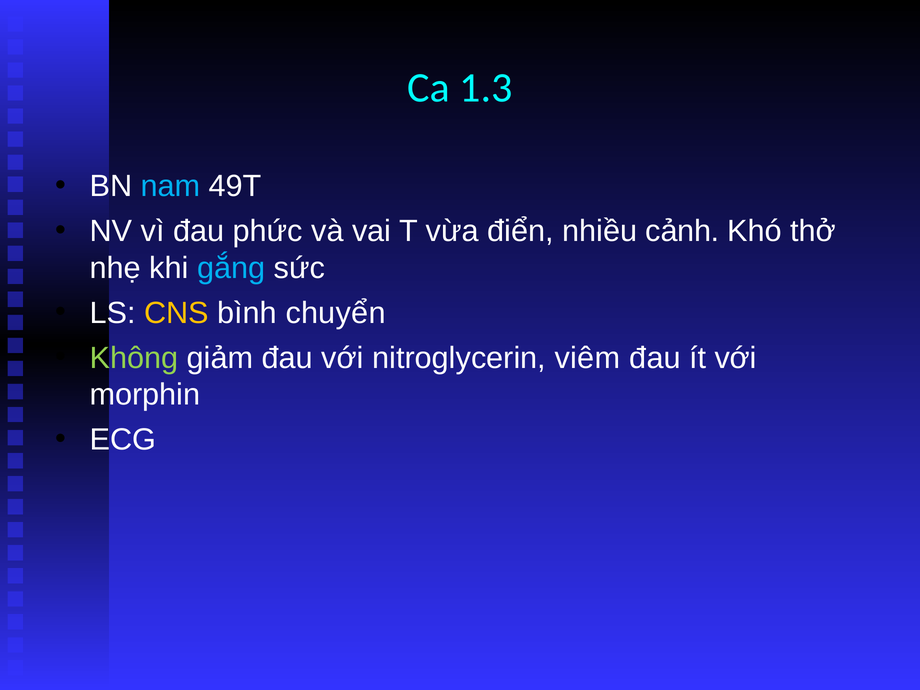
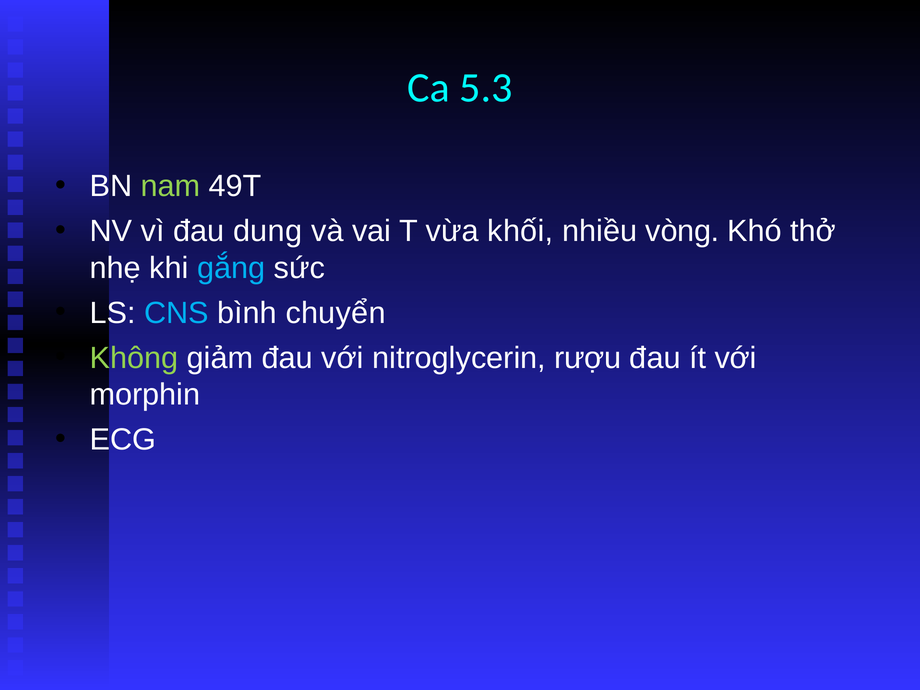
1.3: 1.3 -> 5.3
nam colour: light blue -> light green
phức: phức -> dung
điển: điển -> khối
cảnh: cảnh -> vòng
CNS colour: yellow -> light blue
viêm: viêm -> rượu
